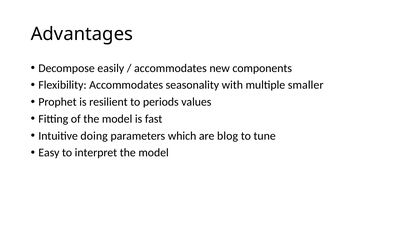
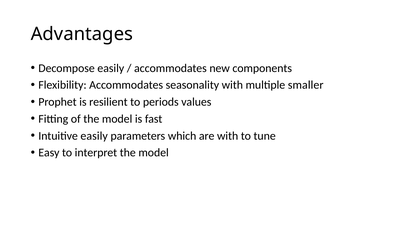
Intuitive doing: doing -> easily
are blog: blog -> with
